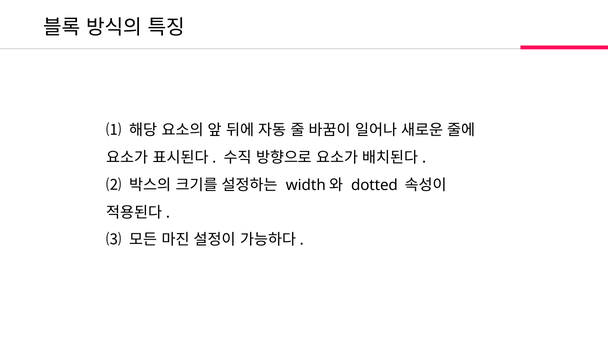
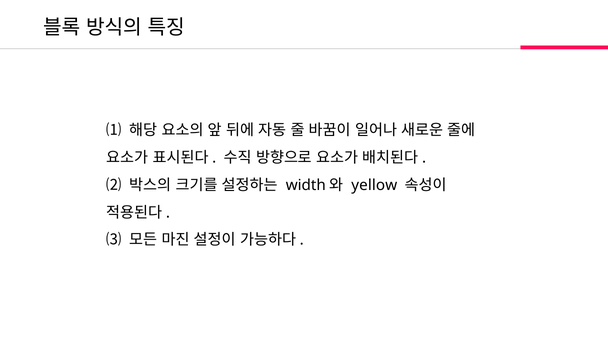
dotted: dotted -> yellow
